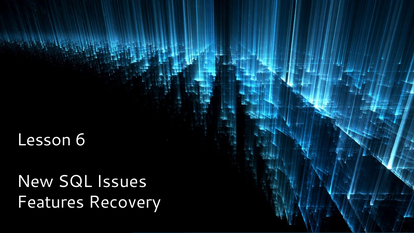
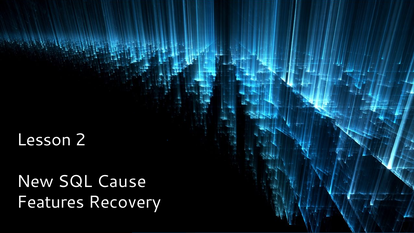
6: 6 -> 2
Issues: Issues -> Cause
